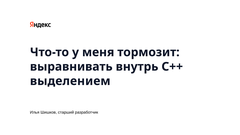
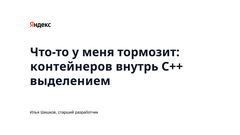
выравнивать: выравнивать -> контейнеров
